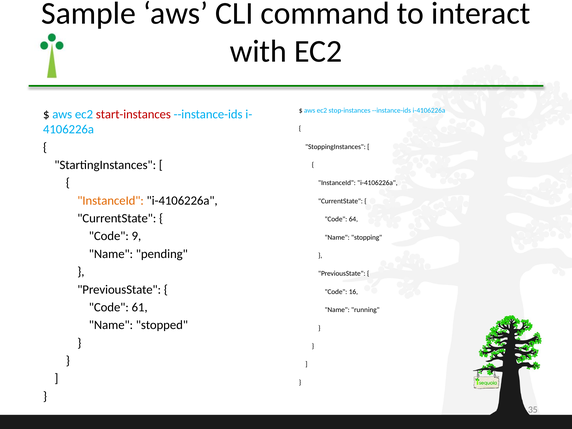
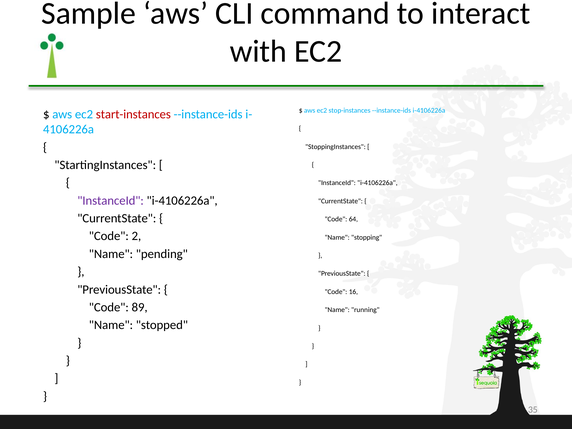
InstanceId at (111, 201) colour: orange -> purple
9: 9 -> 2
61: 61 -> 89
